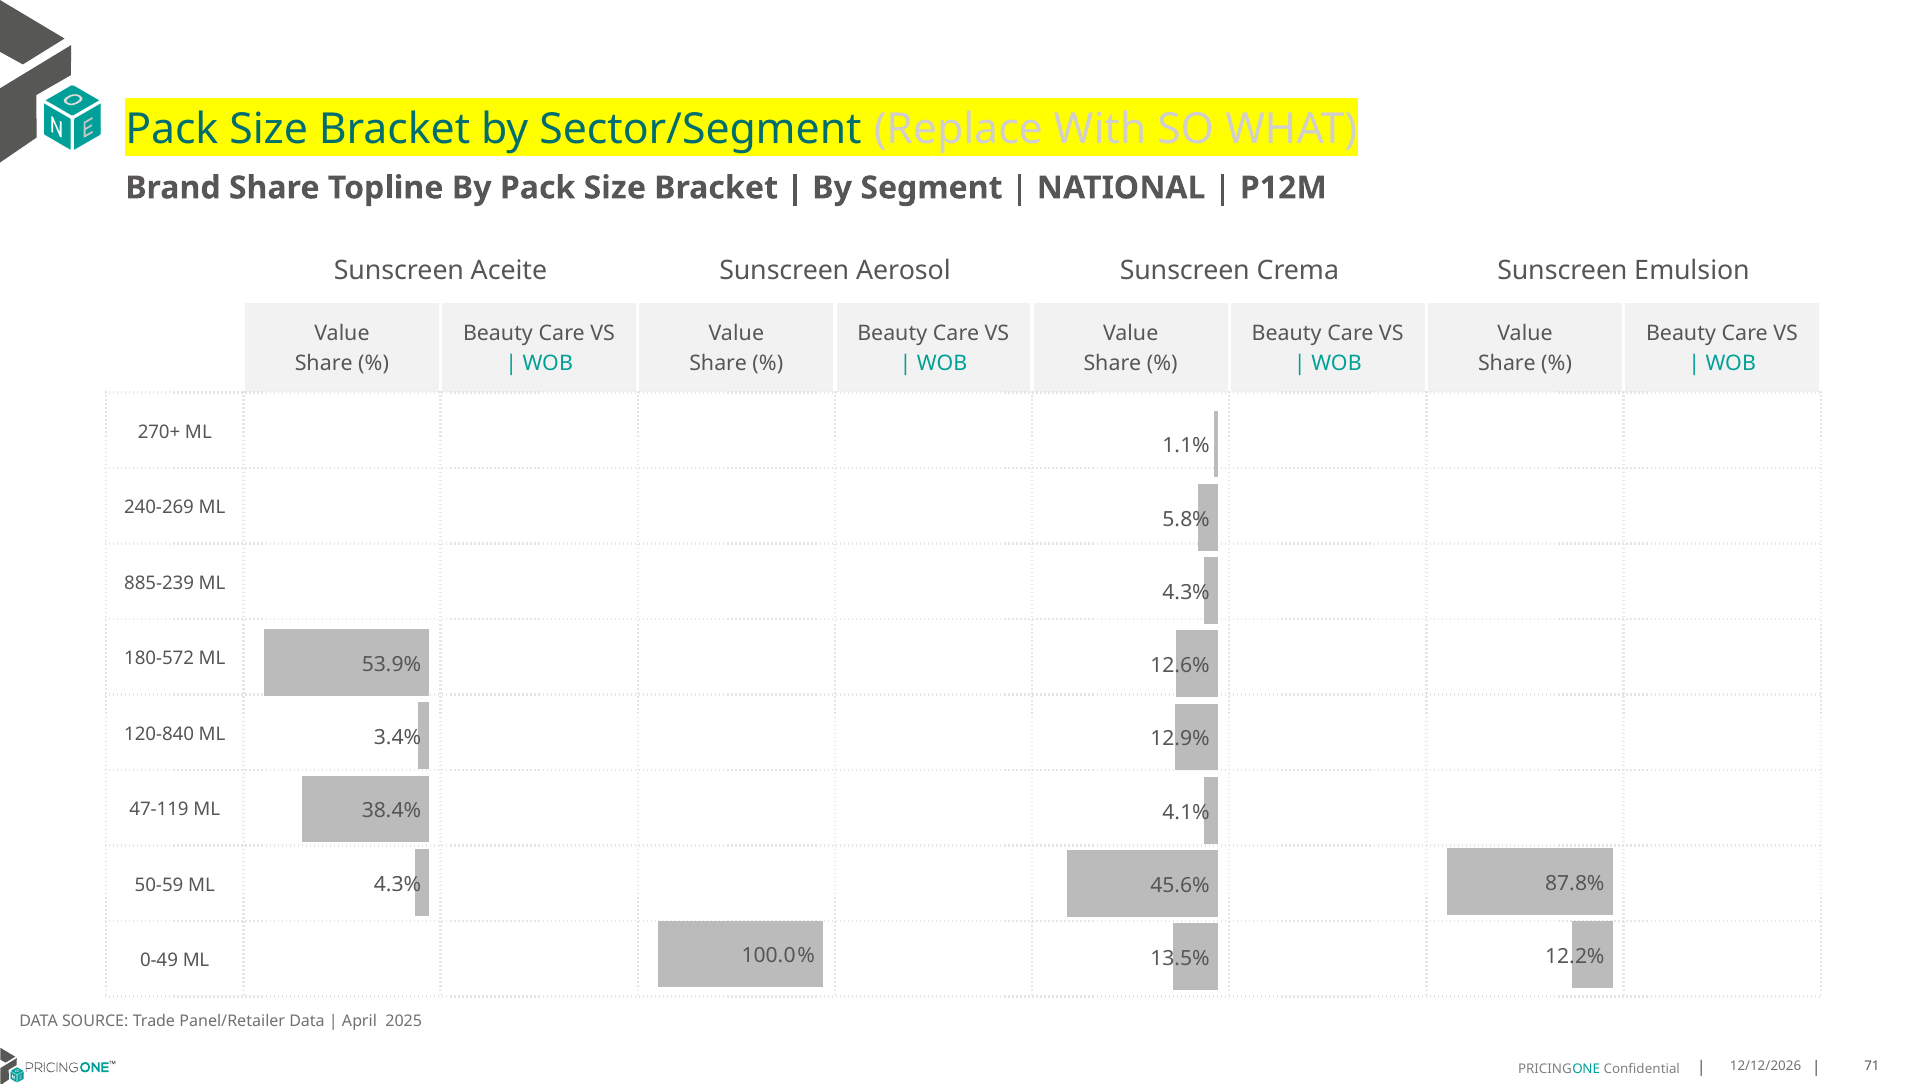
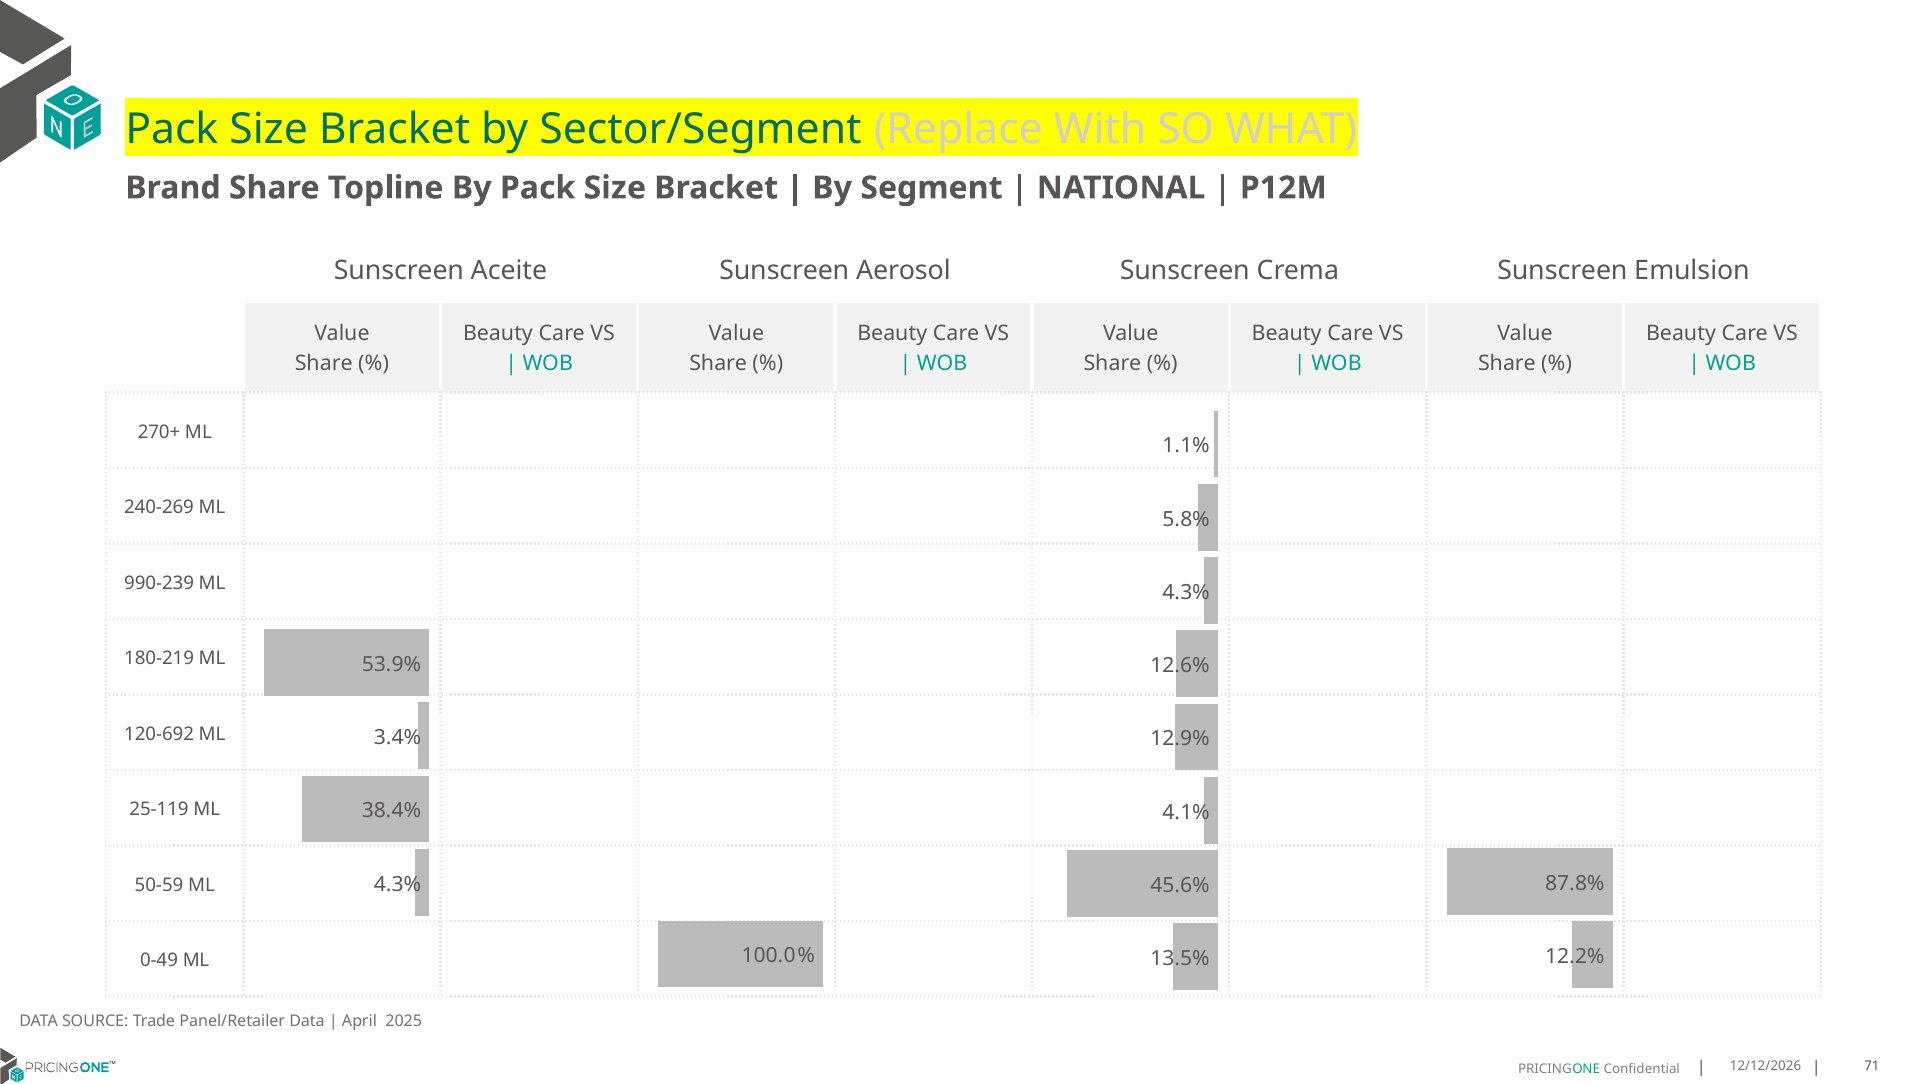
885-239: 885-239 -> 990-239
180-572: 180-572 -> 180-219
120-840: 120-840 -> 120-692
47-119: 47-119 -> 25-119
